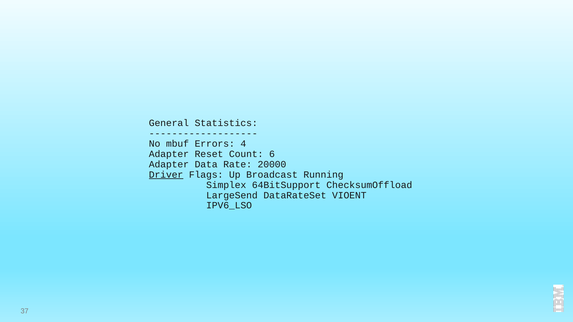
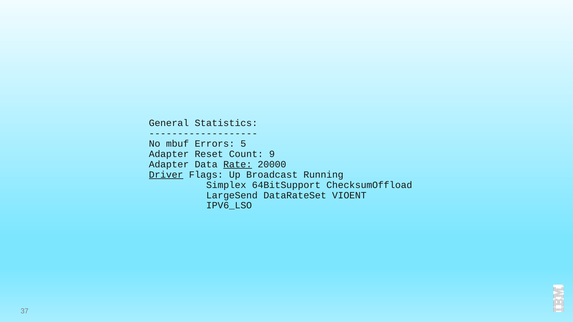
4: 4 -> 5
6: 6 -> 9
Rate underline: none -> present
